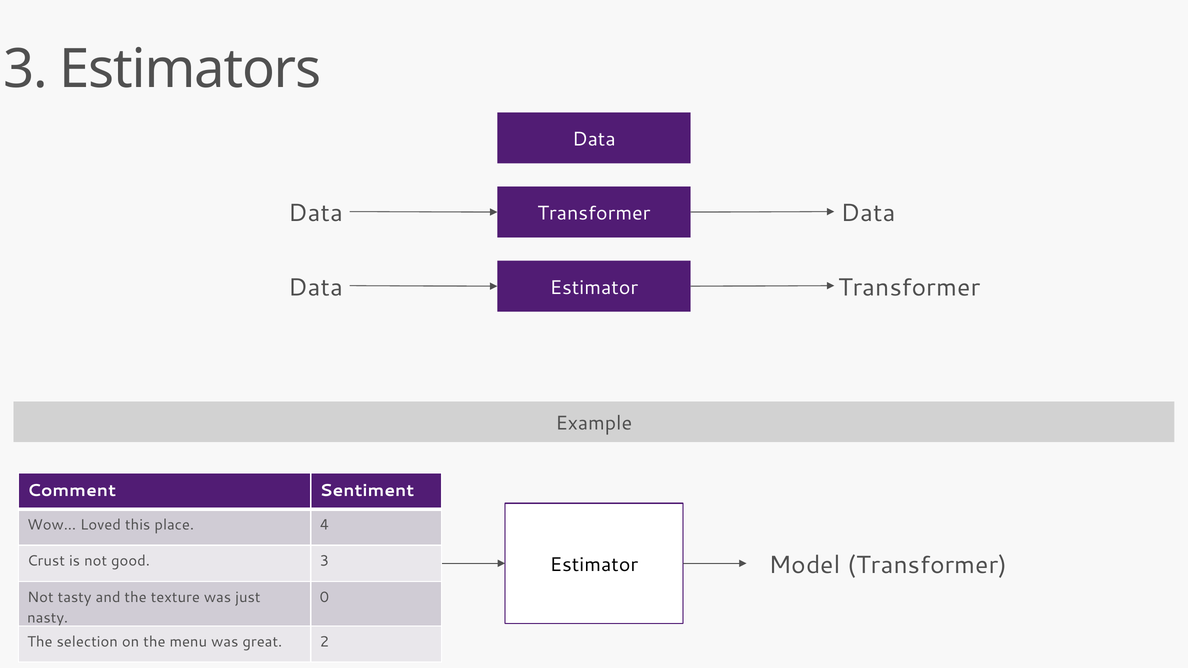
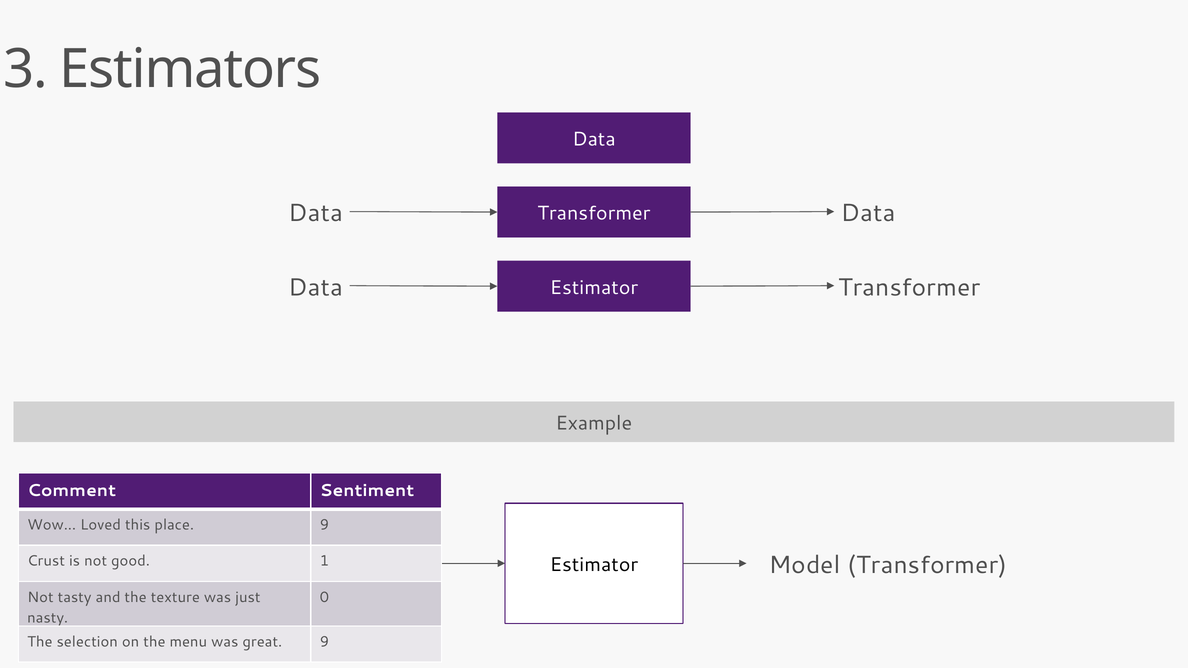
place 4: 4 -> 9
good 3: 3 -> 1
great 2: 2 -> 9
